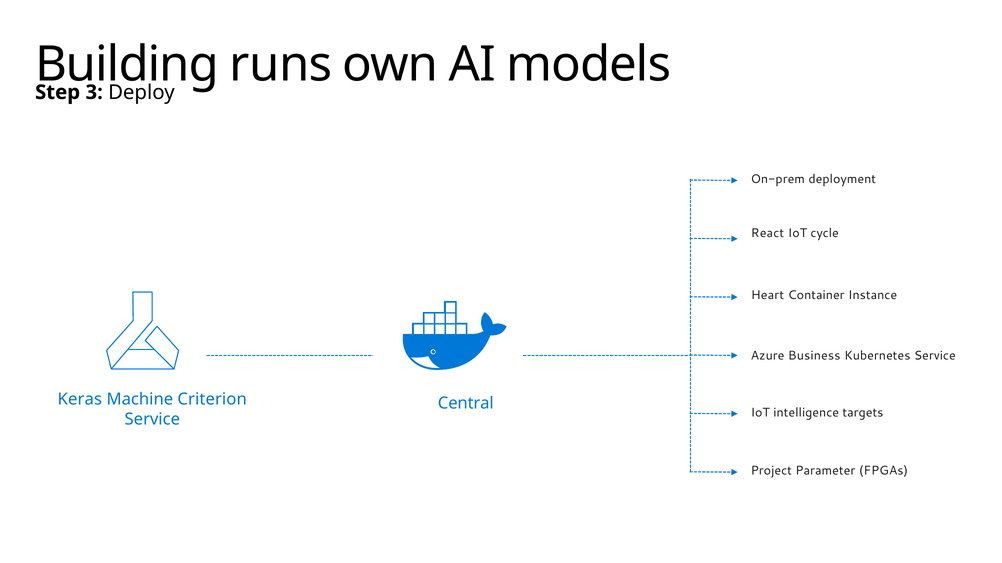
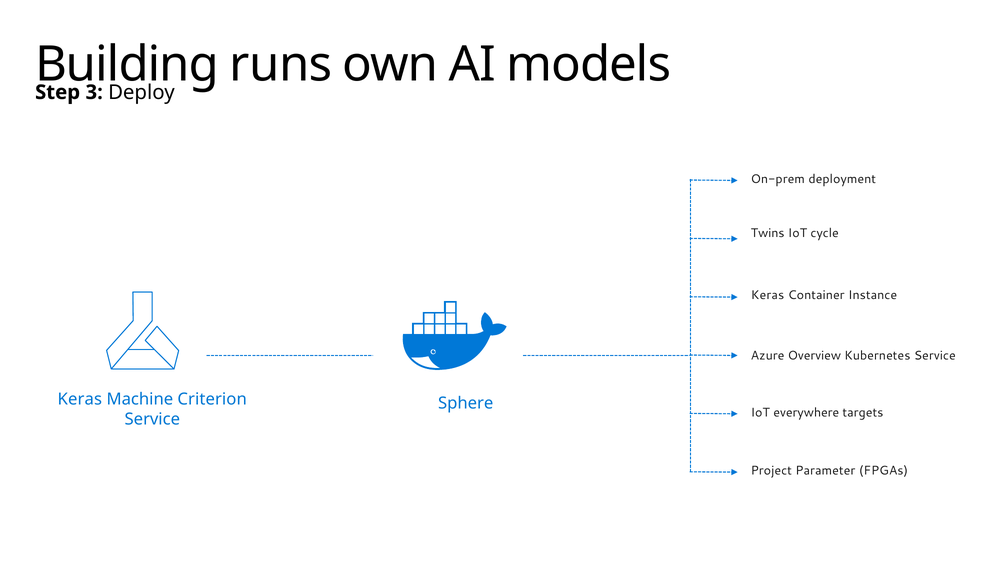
React: React -> Twins
Heart at (768, 295): Heart -> Keras
Business: Business -> Overview
Central: Central -> Sphere
intelligence: intelligence -> everywhere
